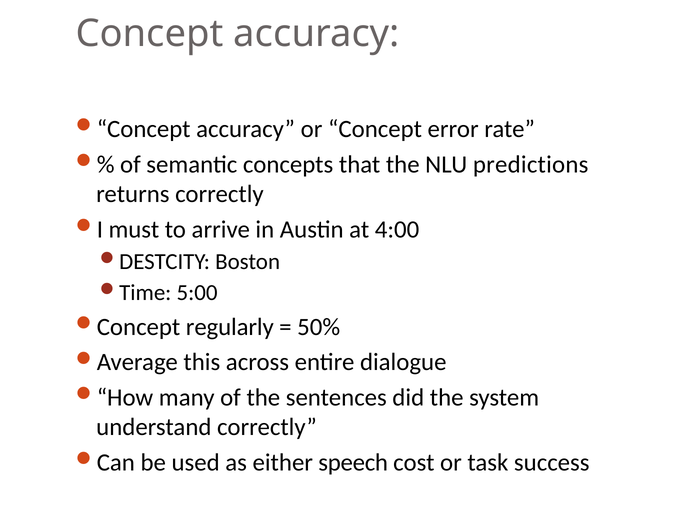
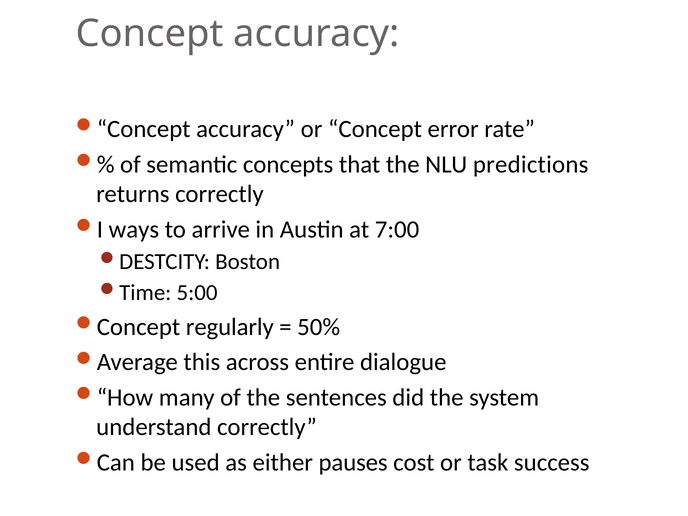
must: must -> ways
4:00: 4:00 -> 7:00
speech: speech -> pauses
